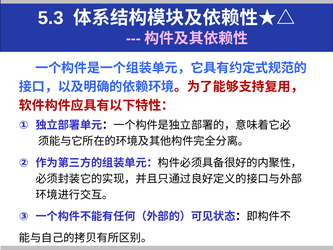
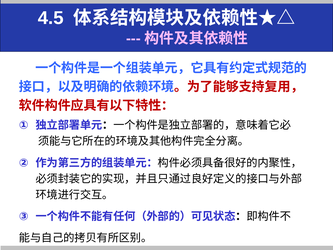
5.3: 5.3 -> 4.5
